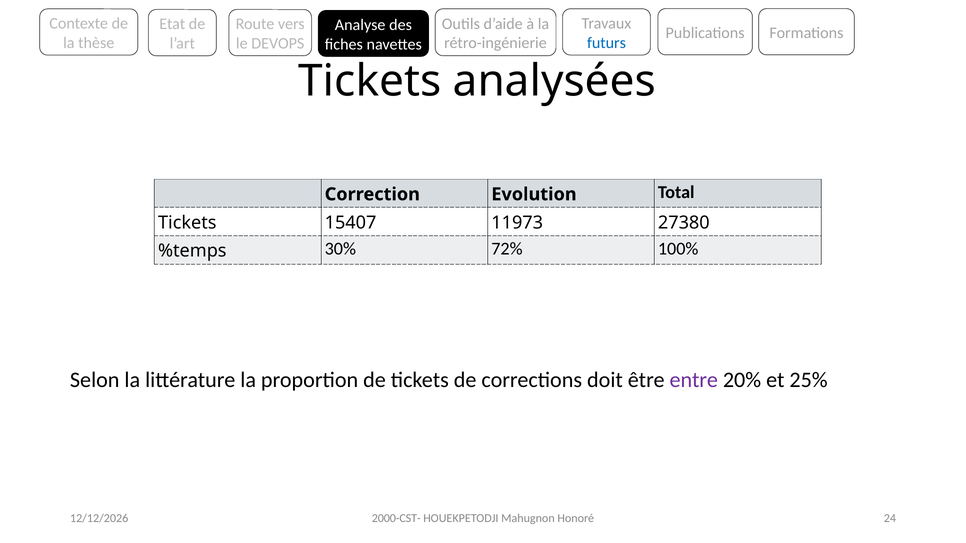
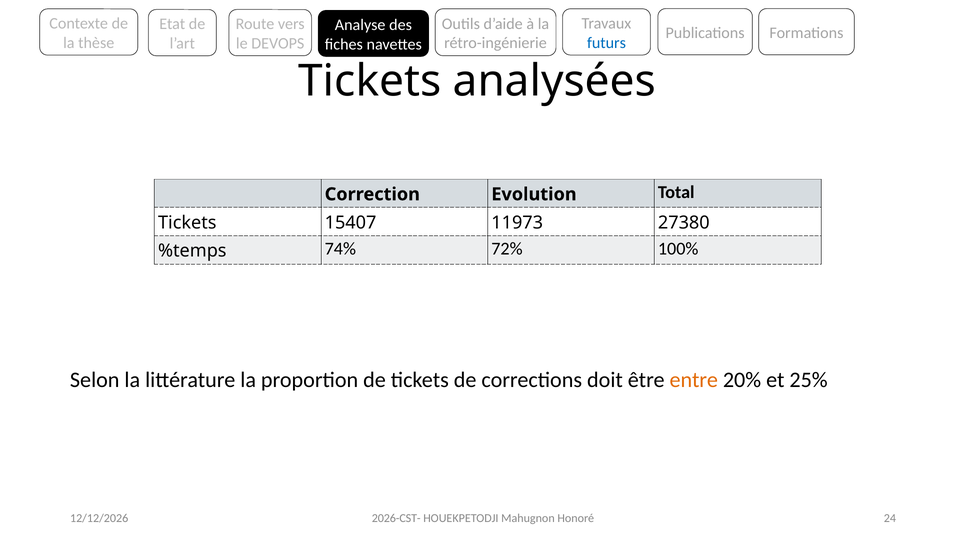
30%: 30% -> 74%
entre colour: purple -> orange
2000-CST-: 2000-CST- -> 2026-CST-
